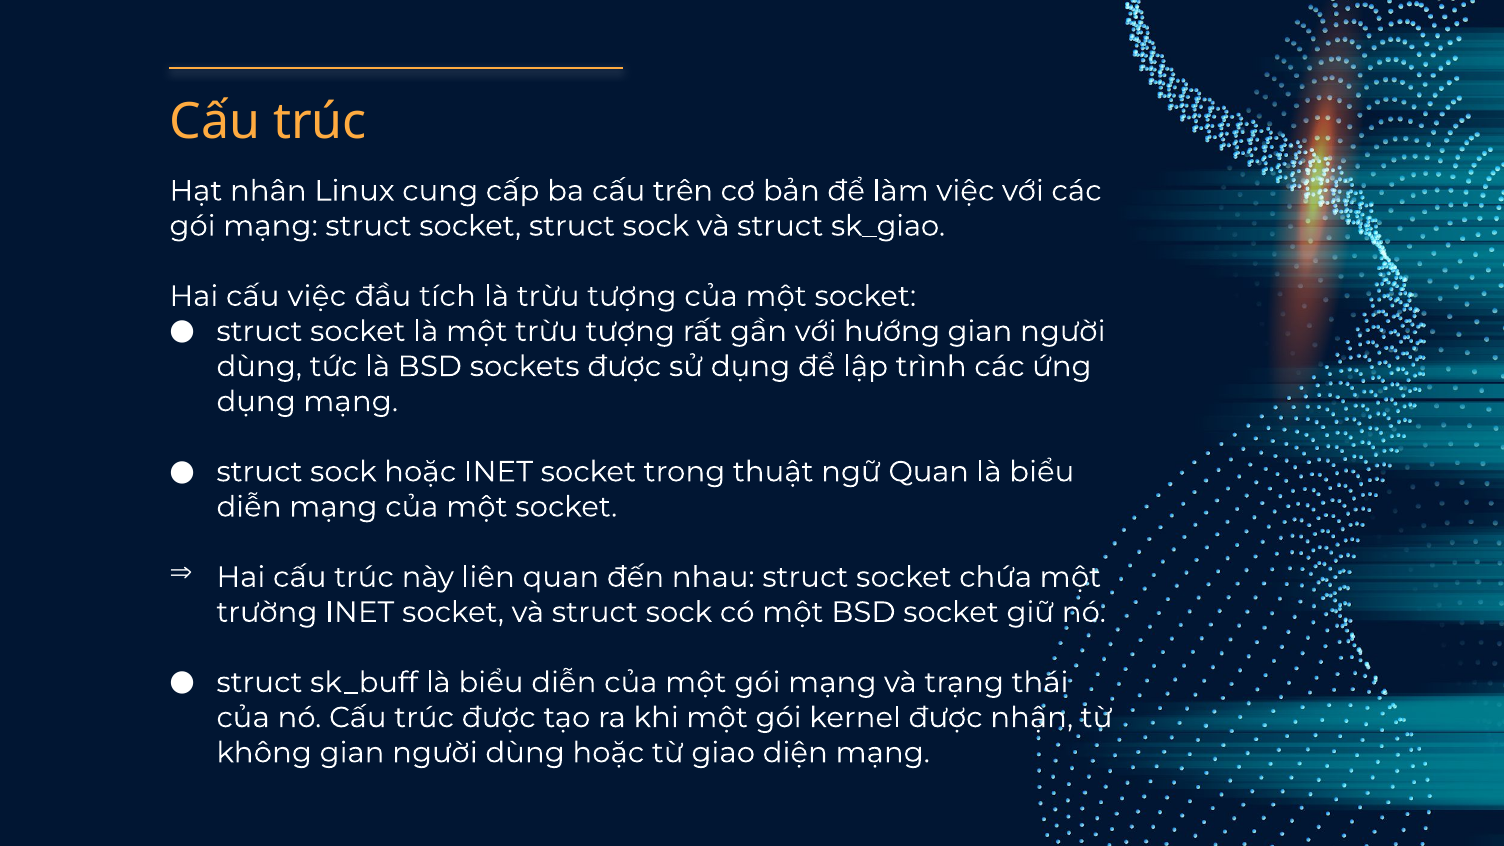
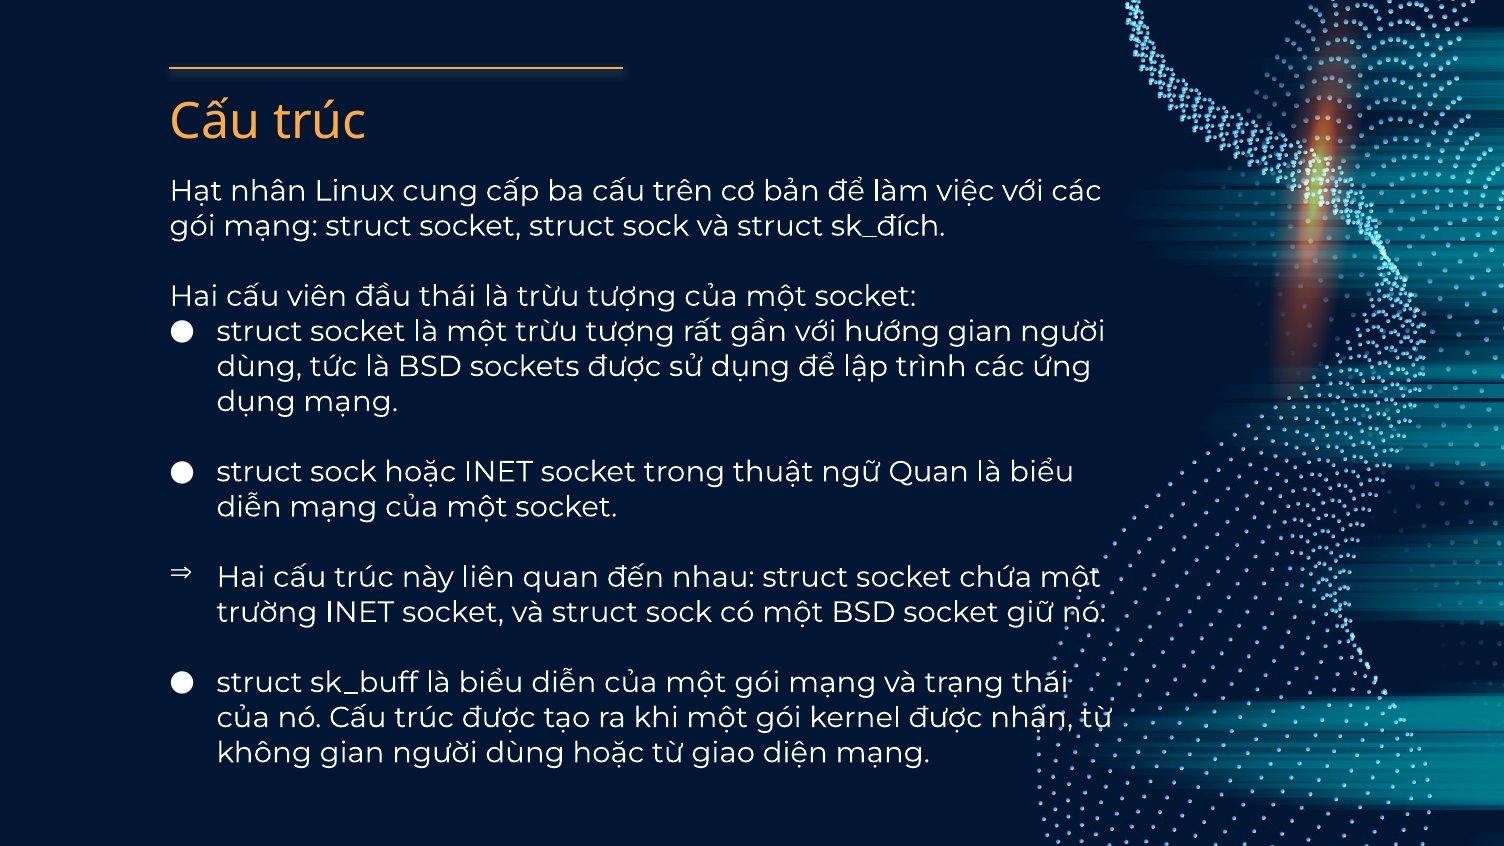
sk_giao: sk_giao -> sk_đích
cấu việc: việc -> viên
đầu tích: tích -> thái
